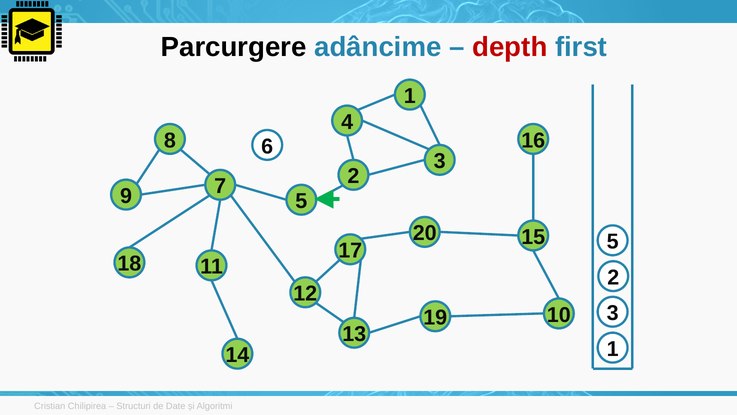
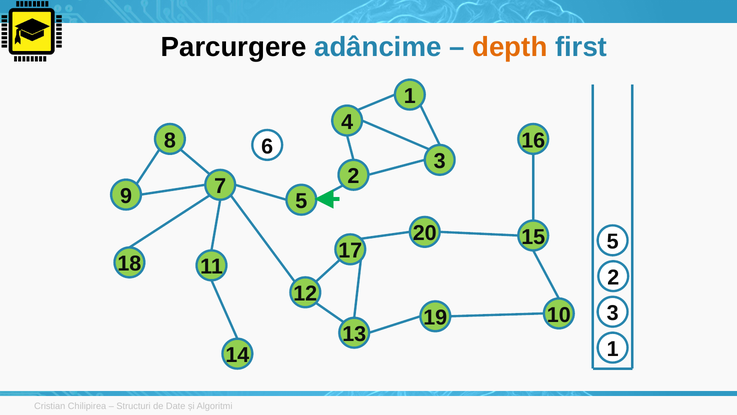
depth colour: red -> orange
